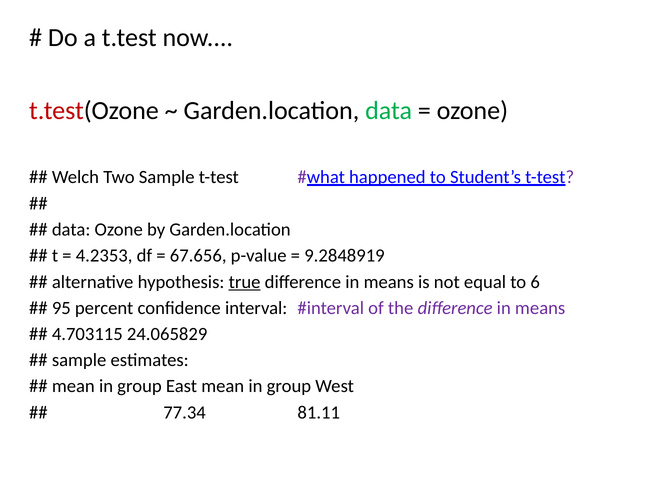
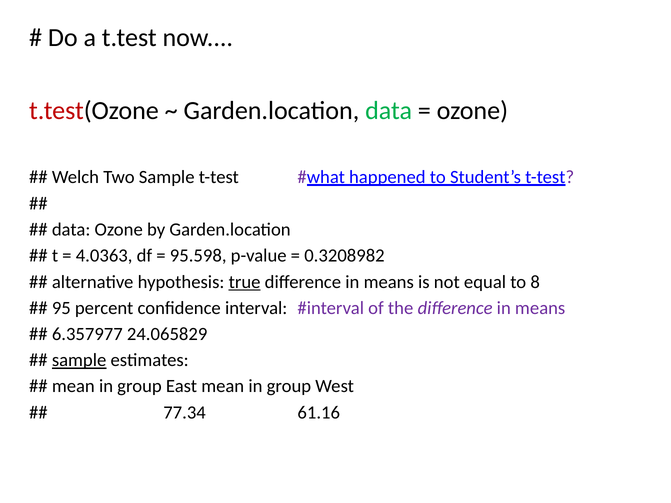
4.2353: 4.2353 -> 4.0363
67.656: 67.656 -> 95.598
9.2848919: 9.2848919 -> 0.3208982
6: 6 -> 8
4.703115: 4.703115 -> 6.357977
sample at (79, 360) underline: none -> present
81.11: 81.11 -> 61.16
